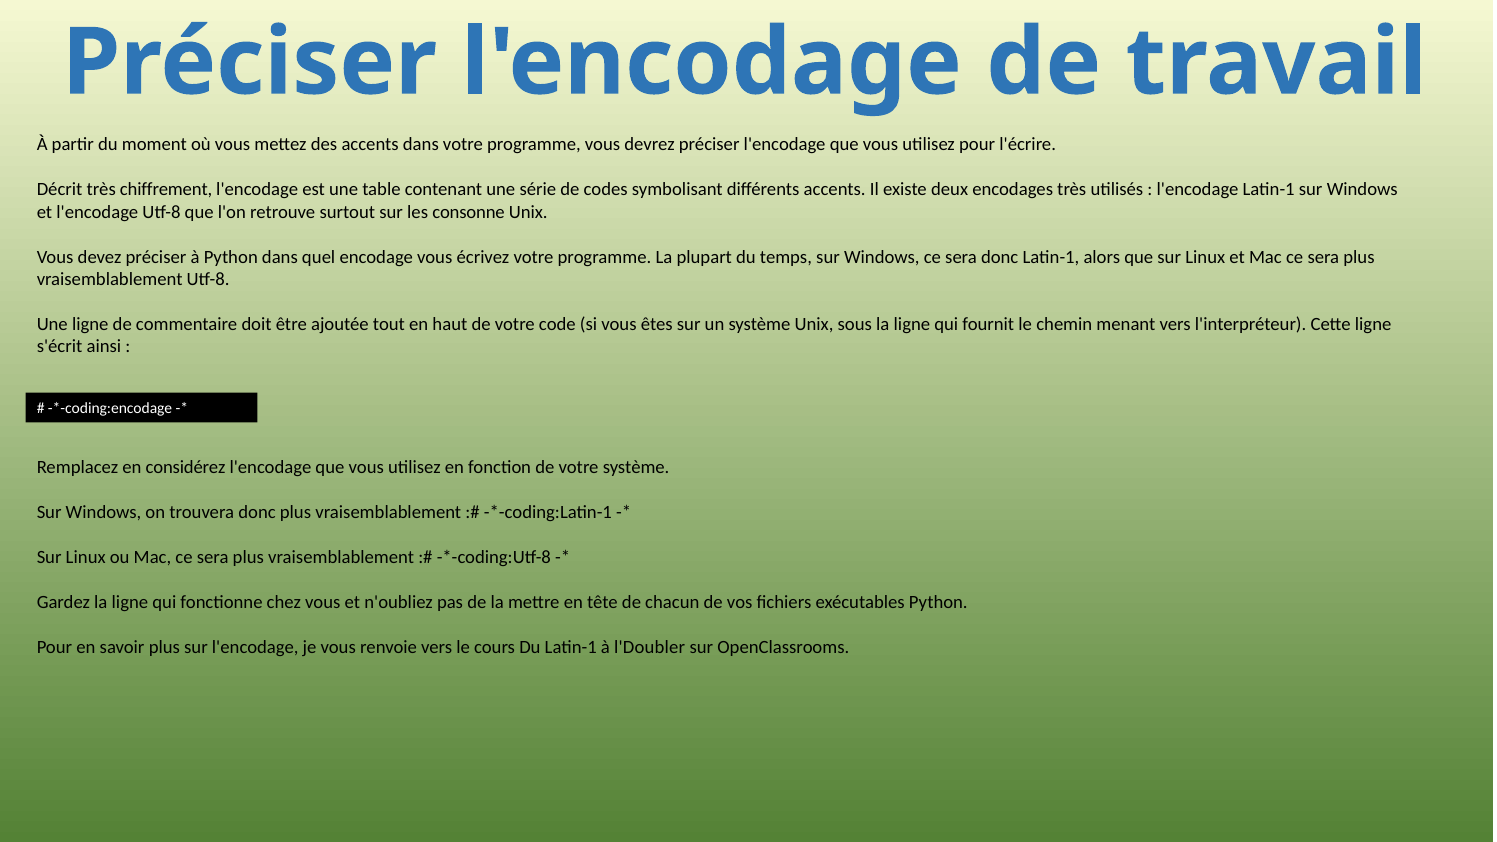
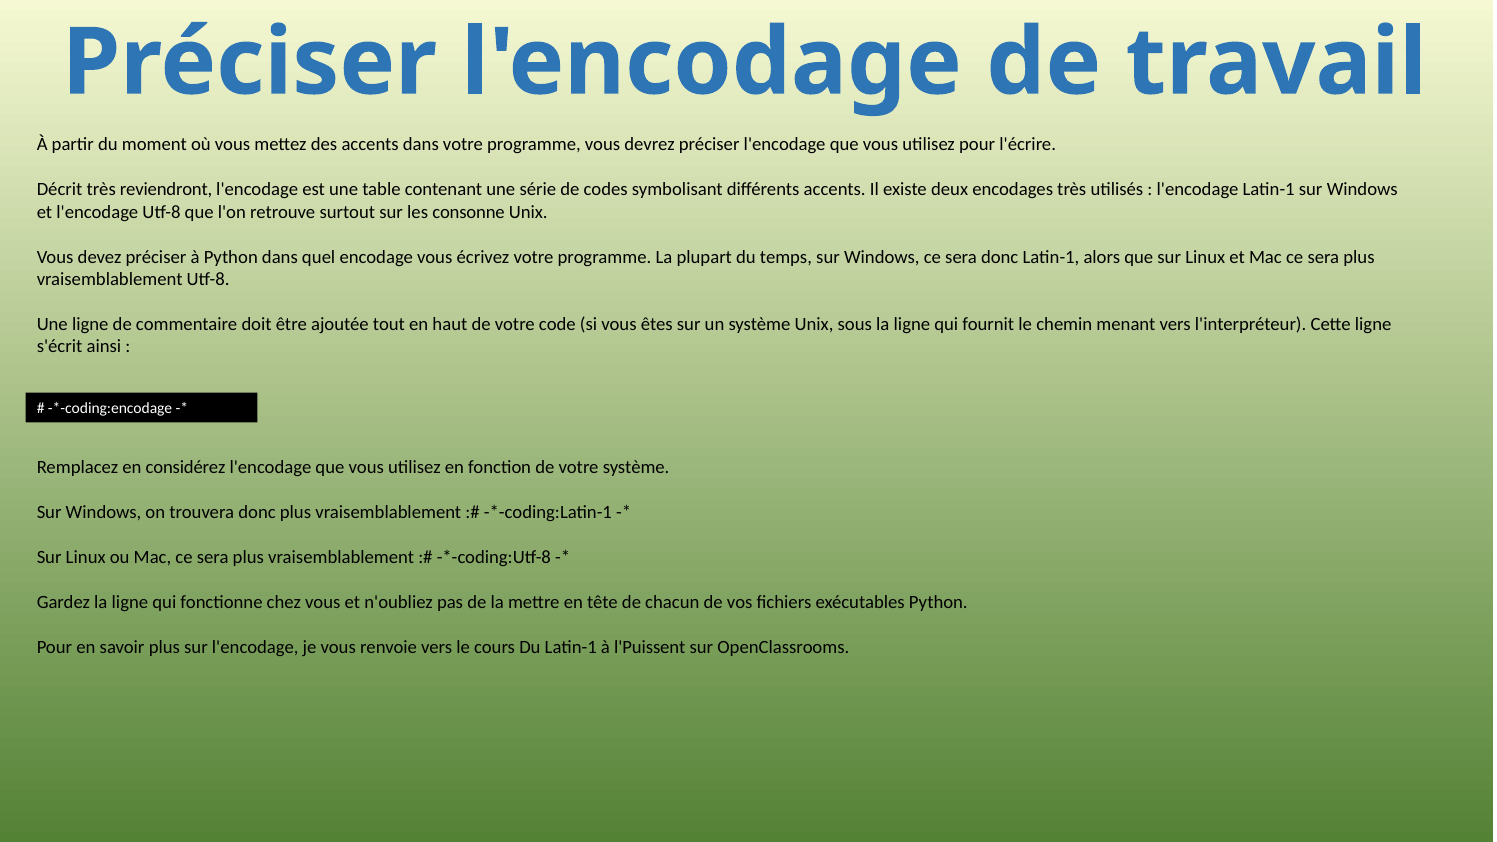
chiffrement: chiffrement -> reviendront
l'Doubler: l'Doubler -> l'Puissent
